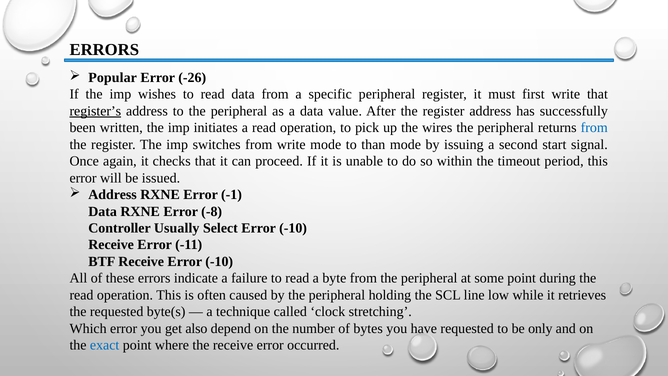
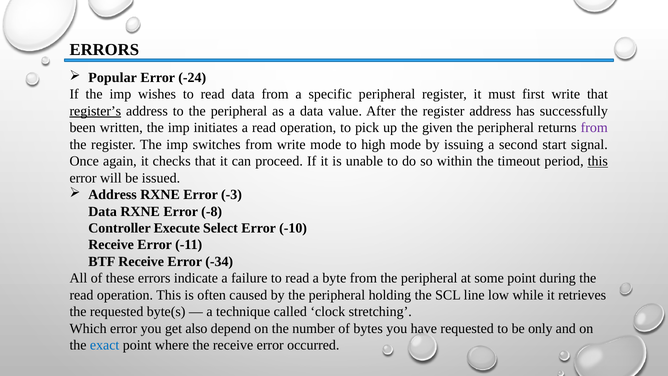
-26: -26 -> -24
wires: wires -> given
from at (594, 128) colour: blue -> purple
than: than -> high
this at (598, 161) underline: none -> present
-1: -1 -> -3
Usually: Usually -> Execute
Receive Error -10: -10 -> -34
